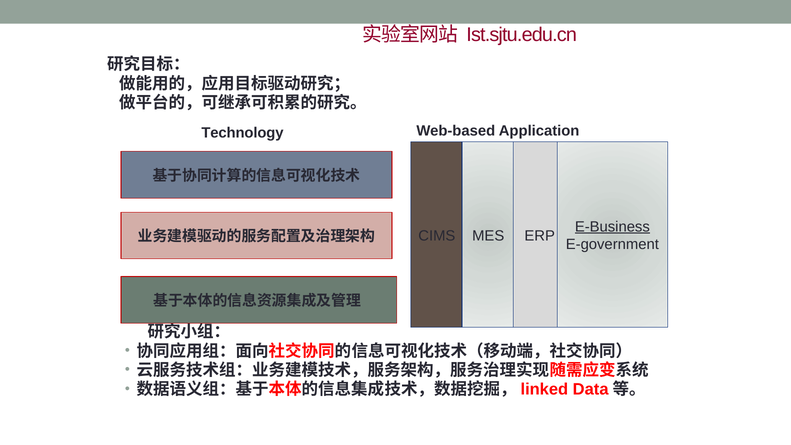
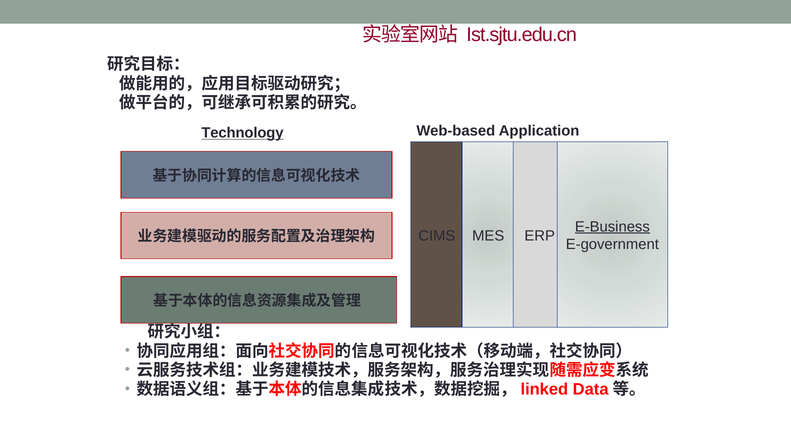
Technology underline: none -> present
